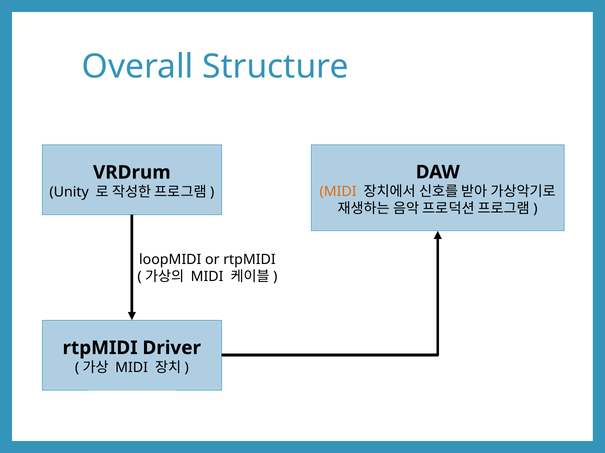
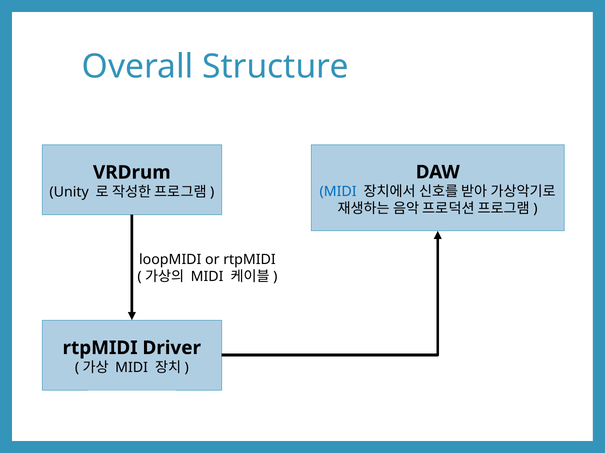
MIDI at (338, 192) colour: orange -> blue
